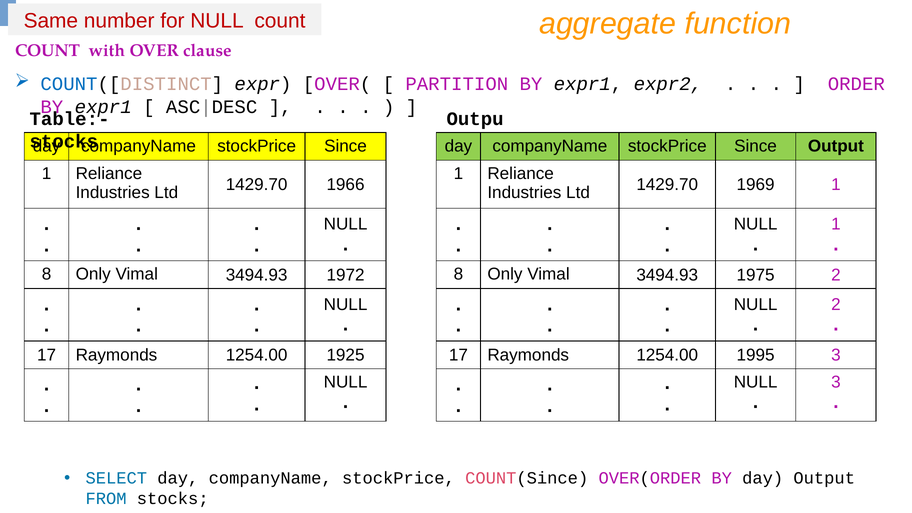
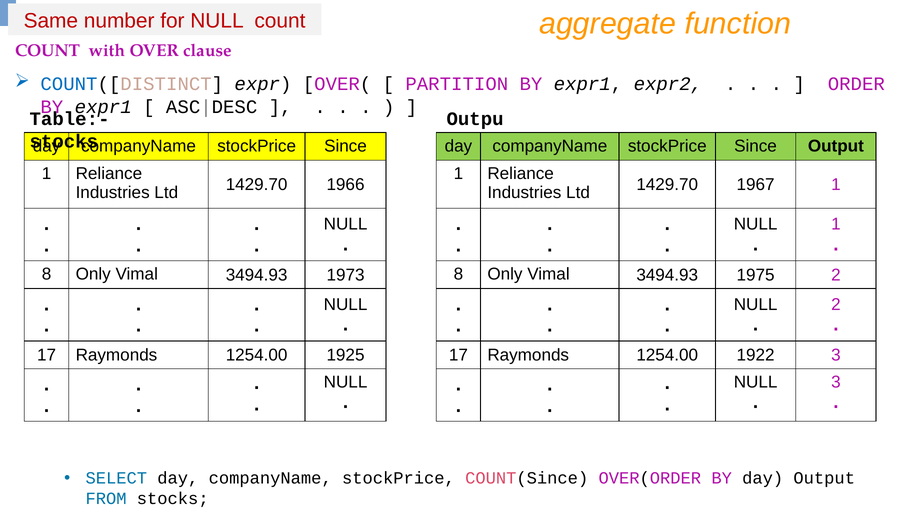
1969: 1969 -> 1967
1972: 1972 -> 1973
1995: 1995 -> 1922
